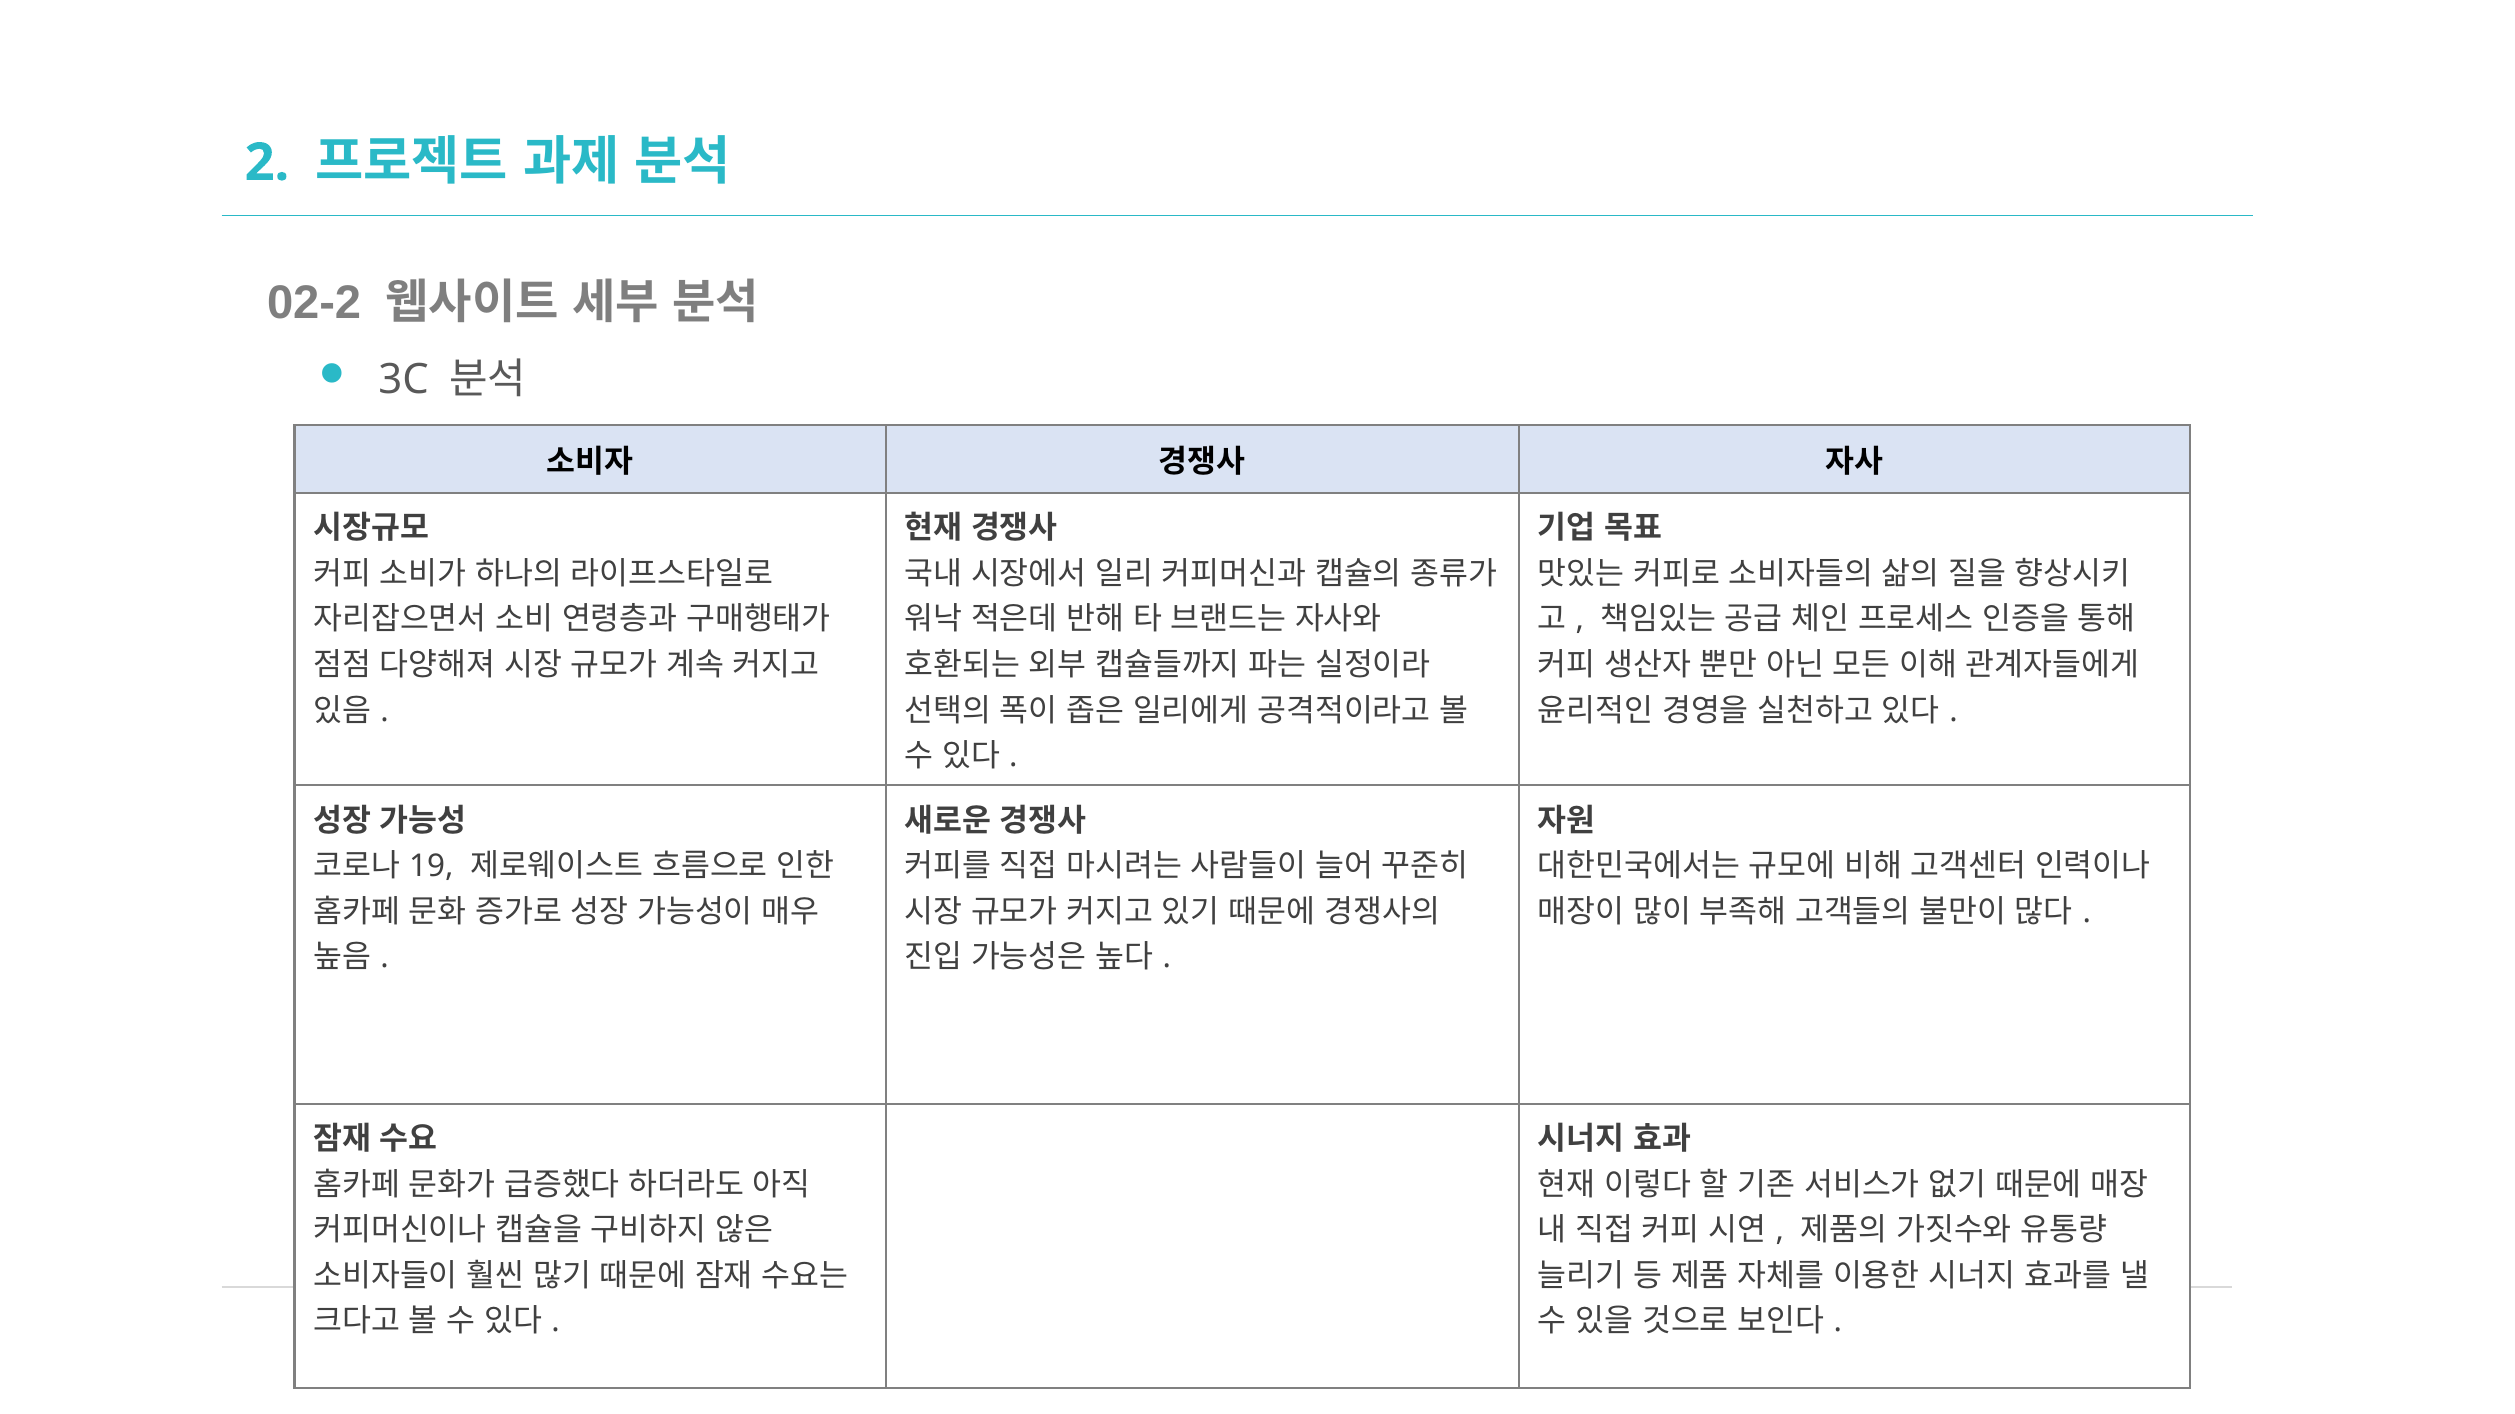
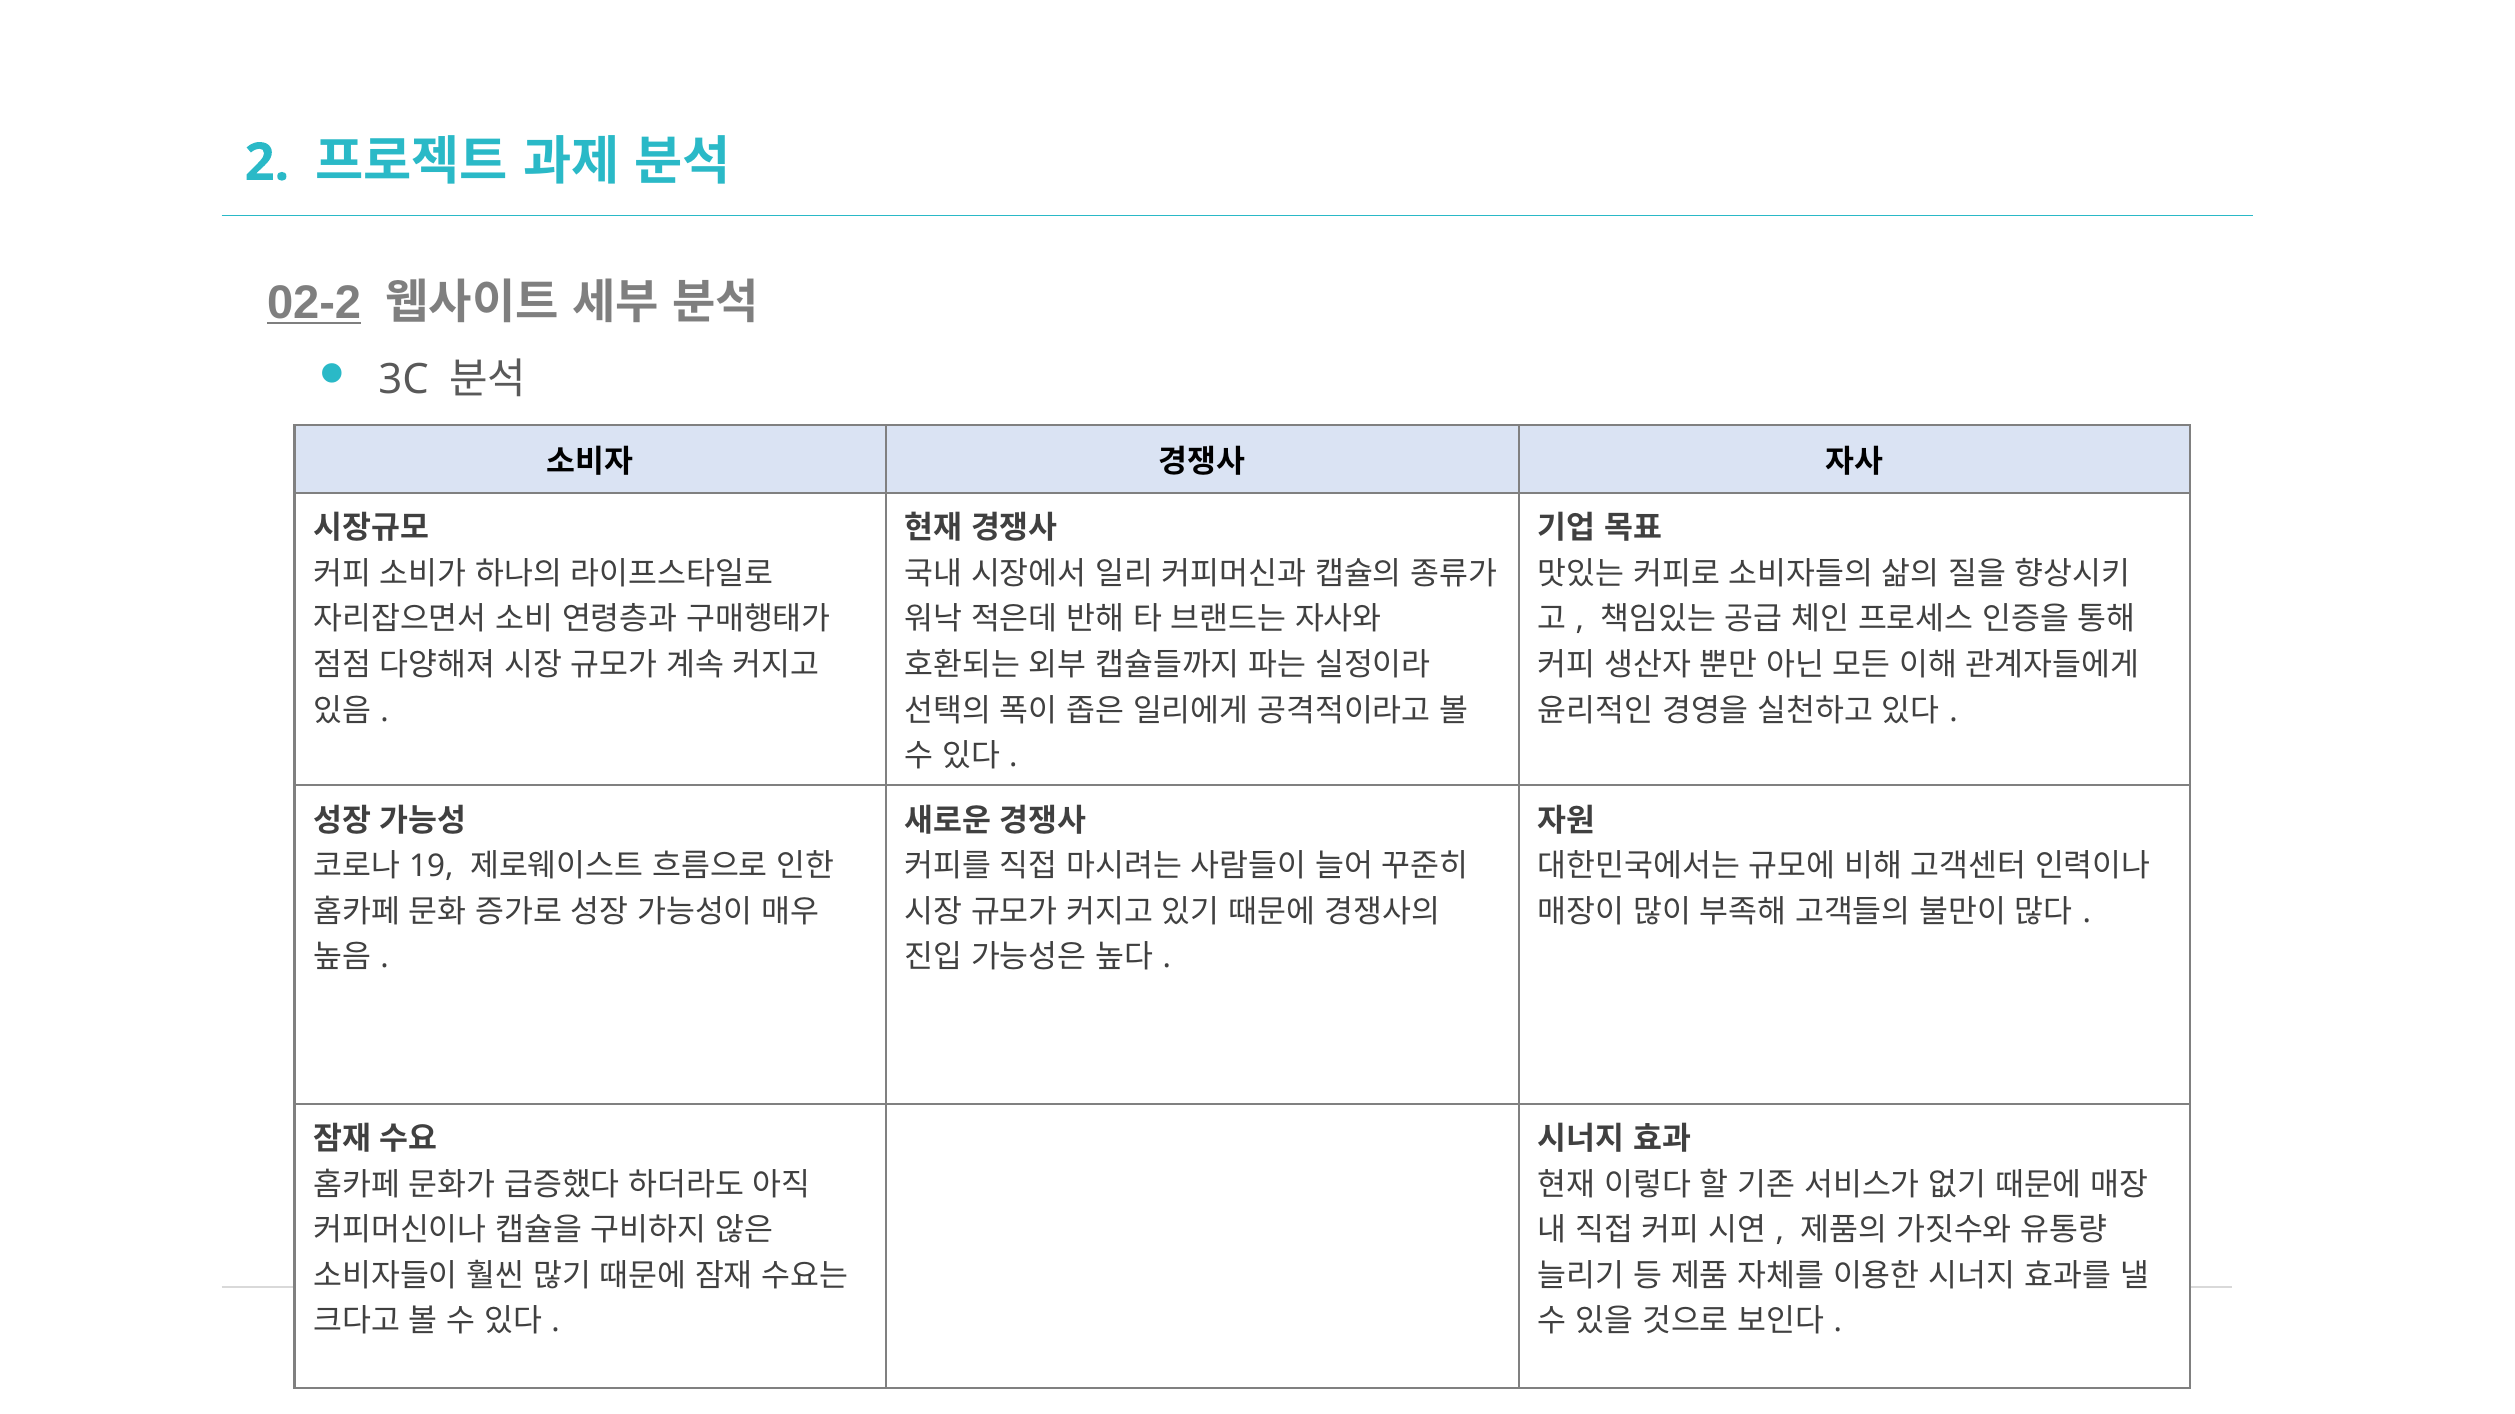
02-2 underline: none -> present
